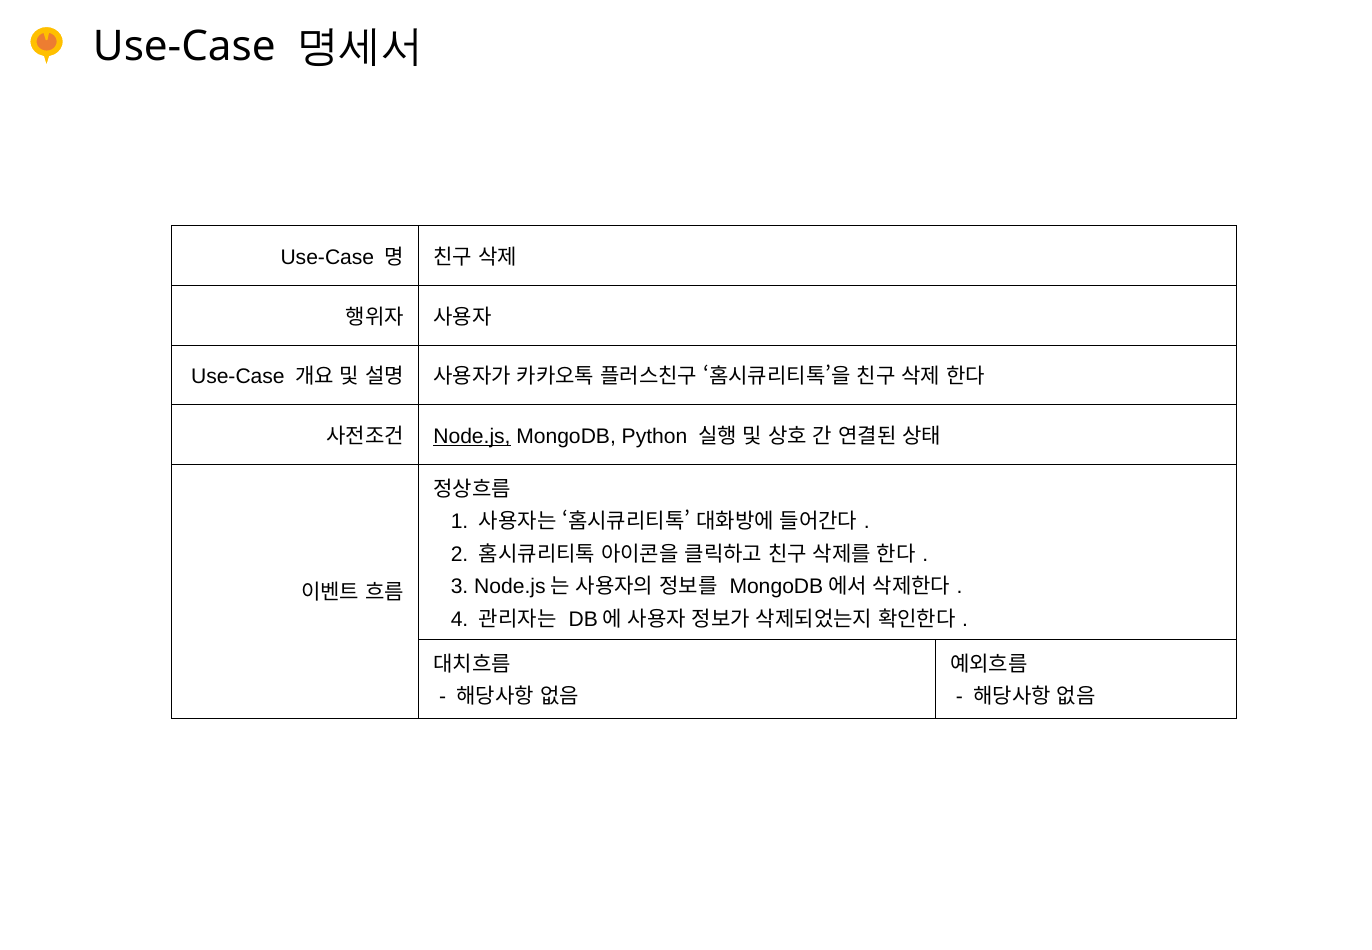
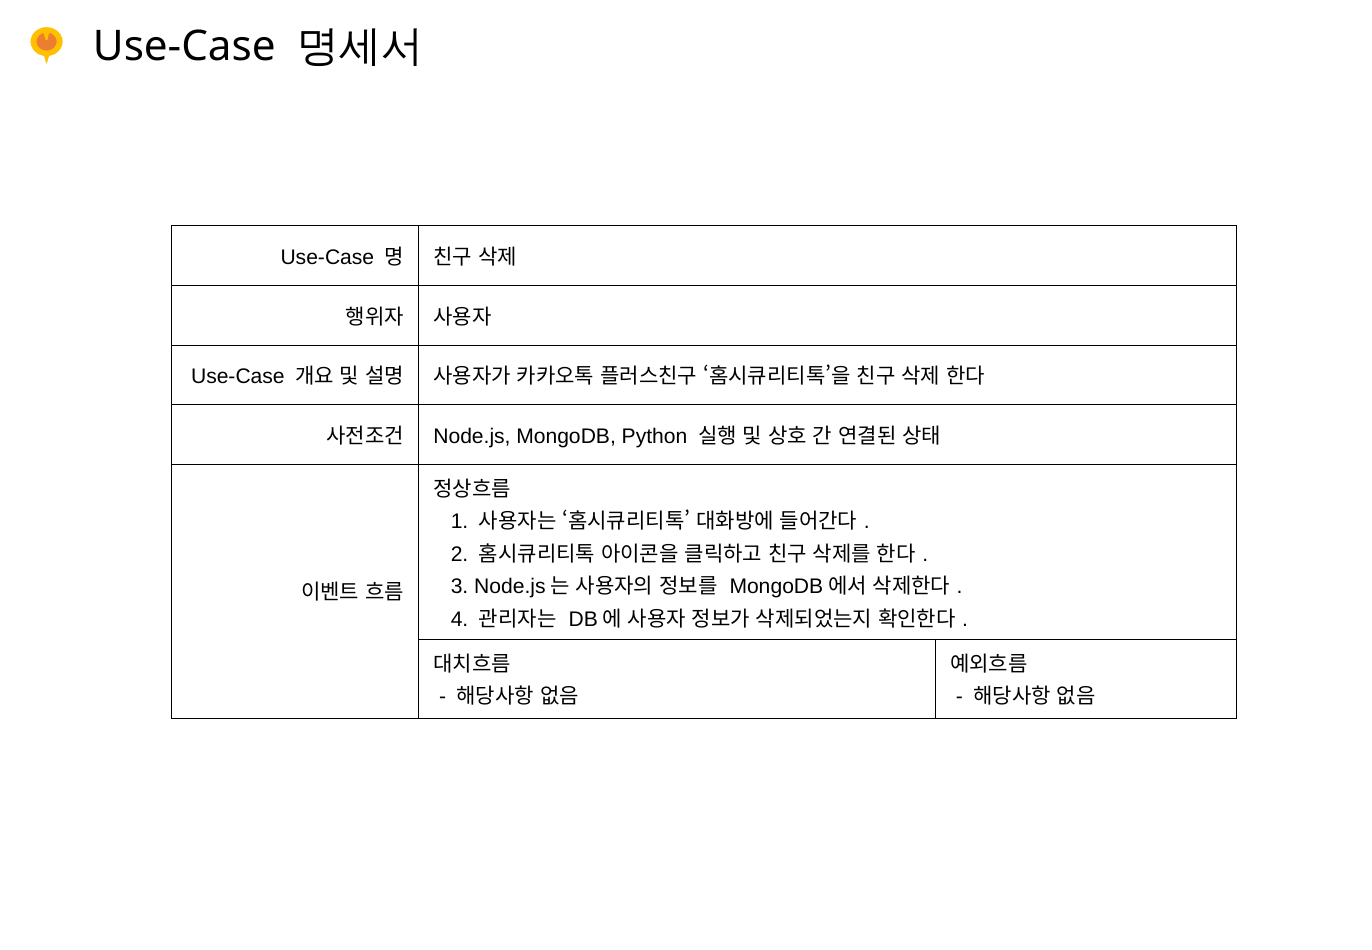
Node.js underline: present -> none
